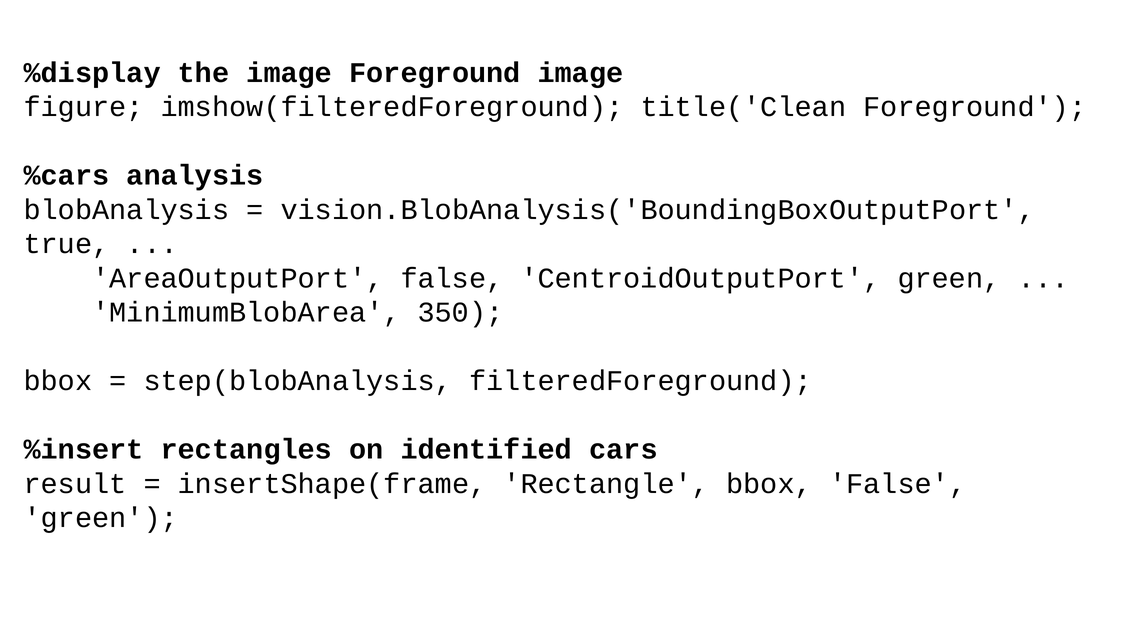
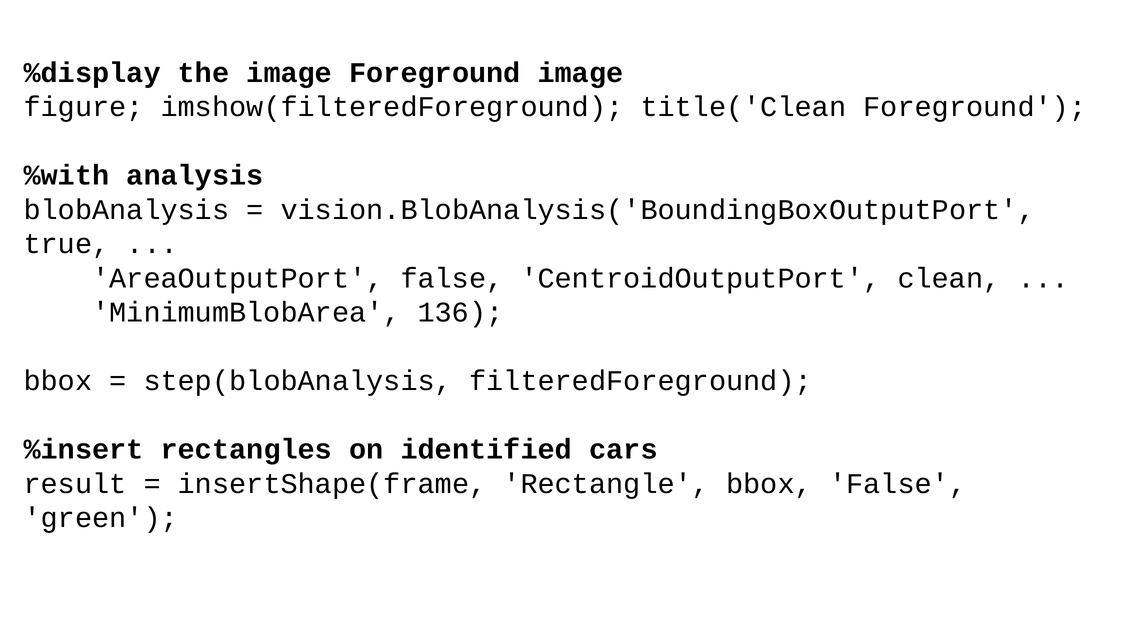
%cars: %cars -> %with
CentroidOutputPort green: green -> clean
350: 350 -> 136
